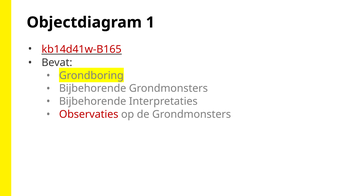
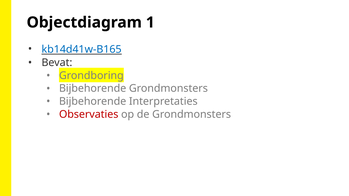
kb14d41w-B165 colour: red -> blue
